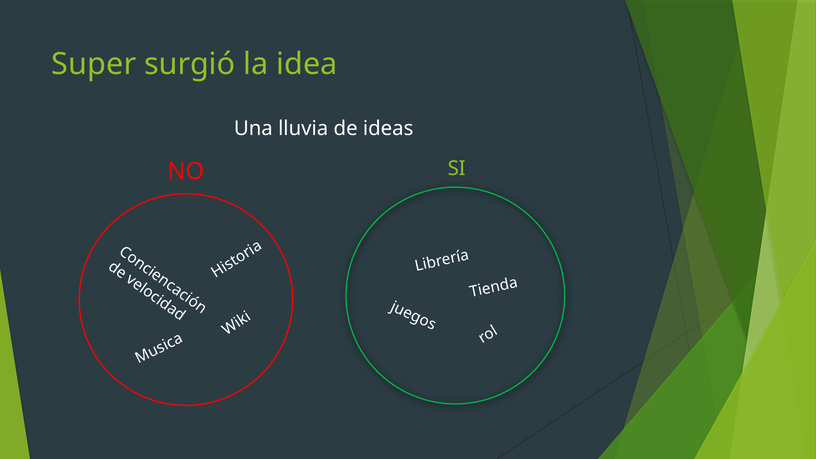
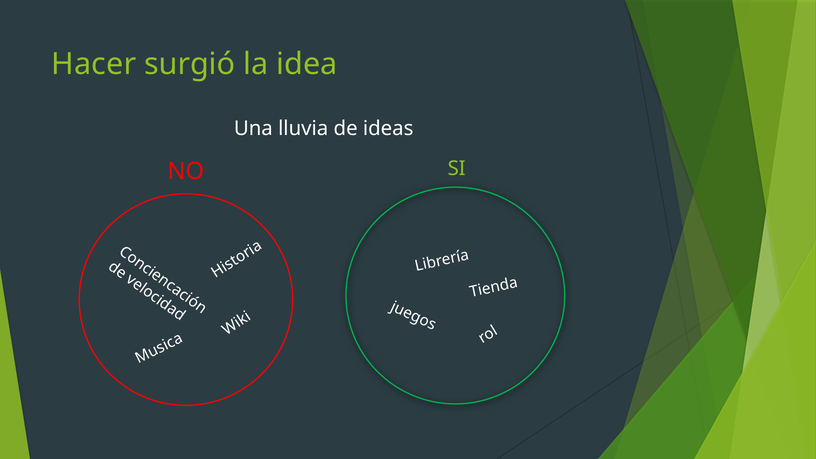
Super: Super -> Hacer
